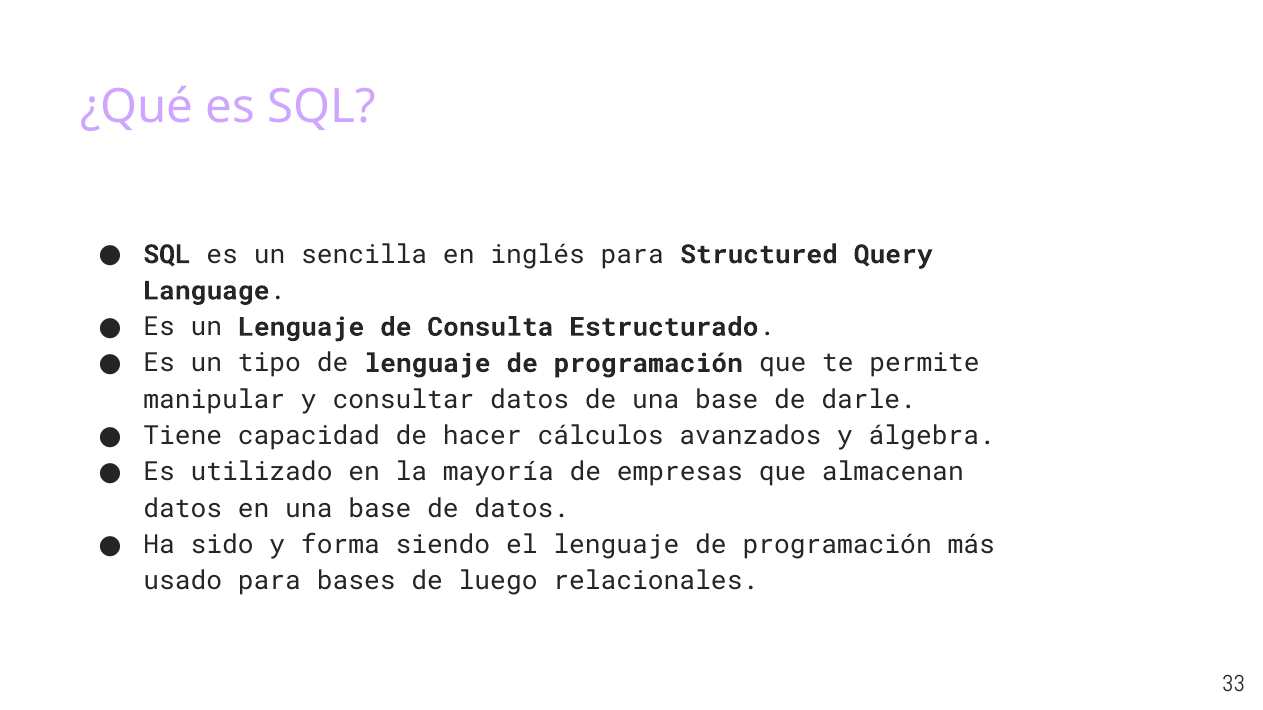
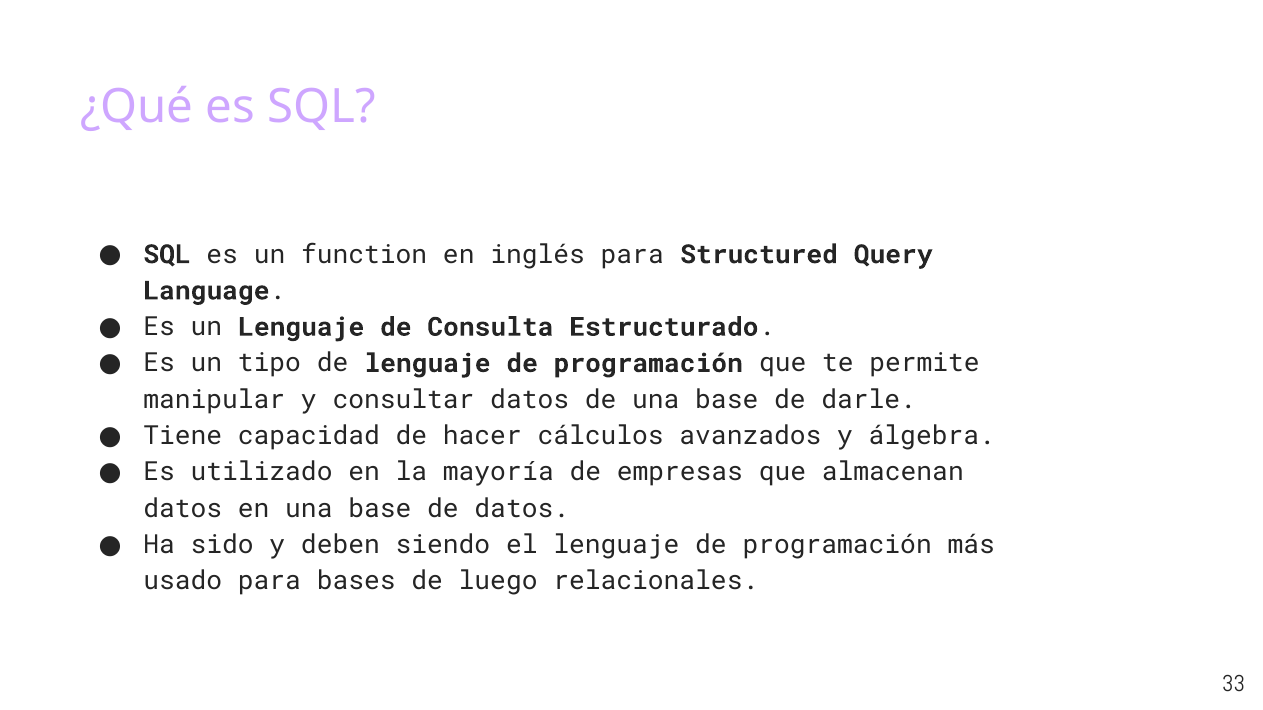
sencilla: sencilla -> function
forma: forma -> deben
